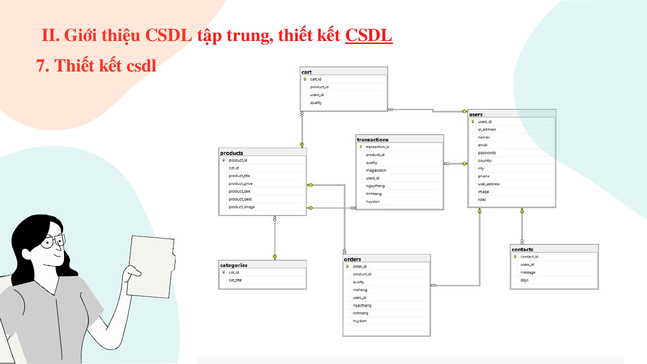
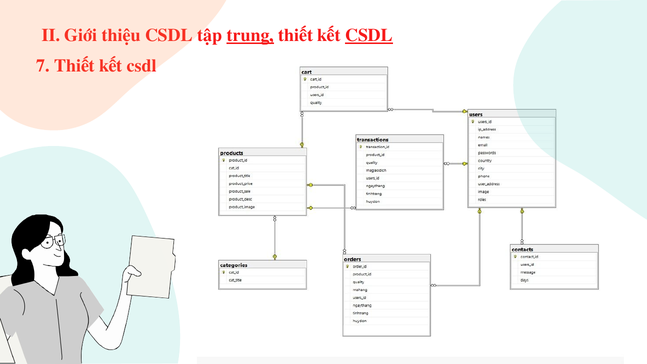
trung underline: none -> present
